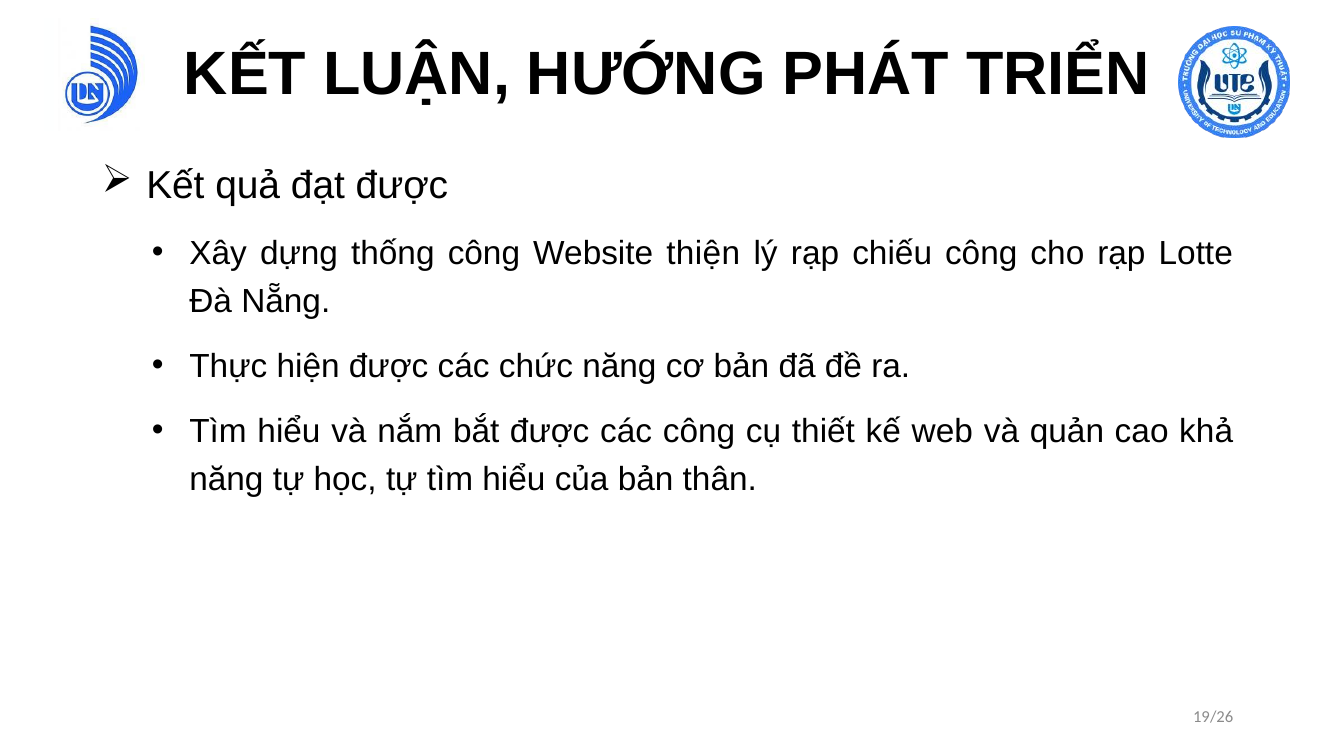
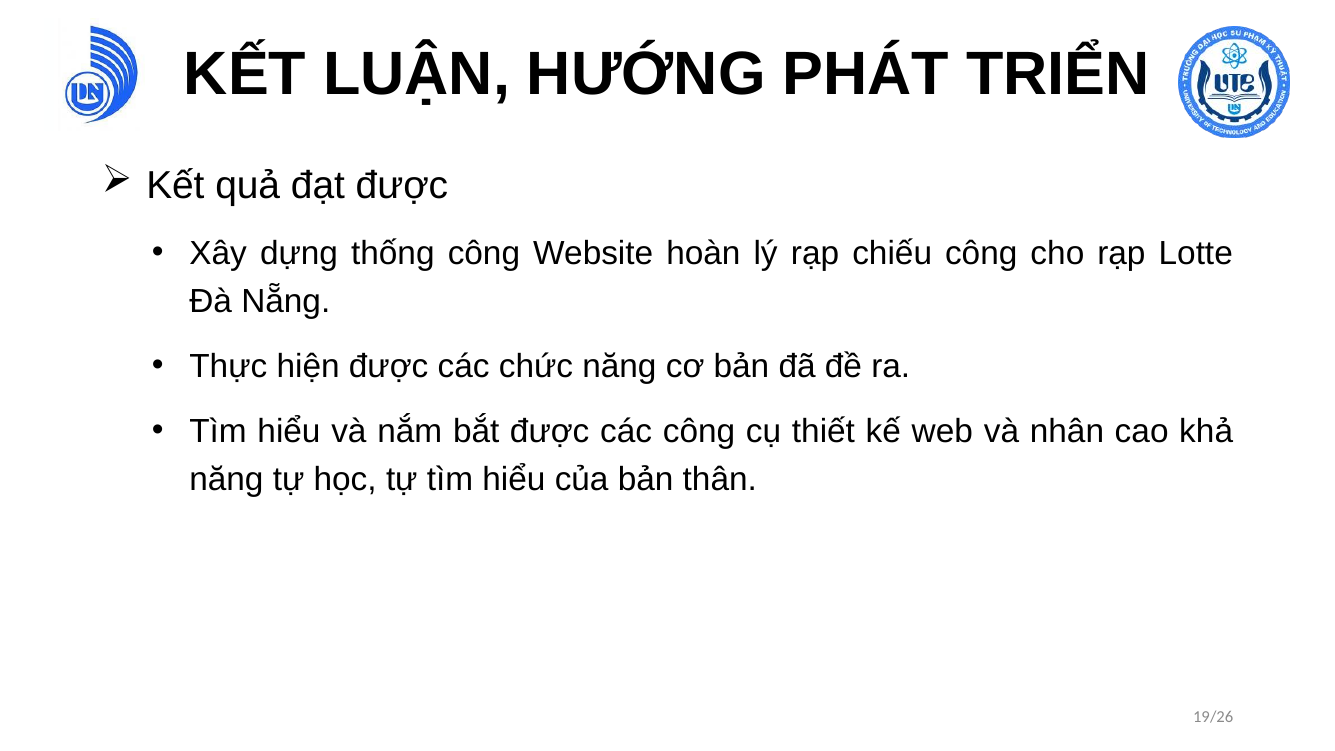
thiện: thiện -> hoàn
quản: quản -> nhân
